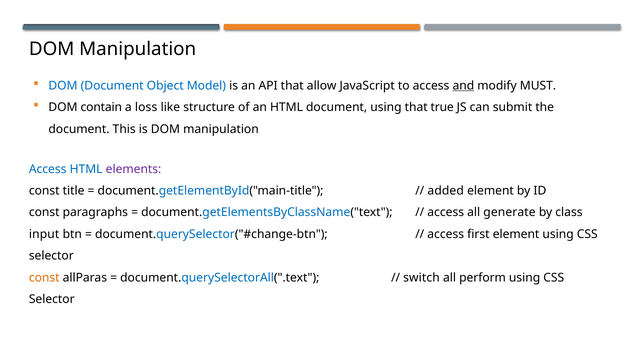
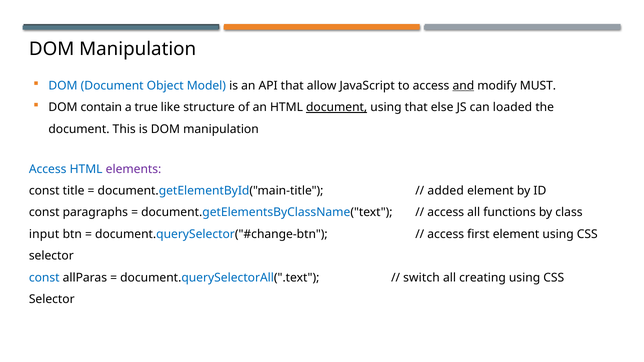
loss: loss -> true
document at (337, 107) underline: none -> present
true: true -> else
submit: submit -> loaded
generate: generate -> functions
const at (44, 278) colour: orange -> blue
perform: perform -> creating
